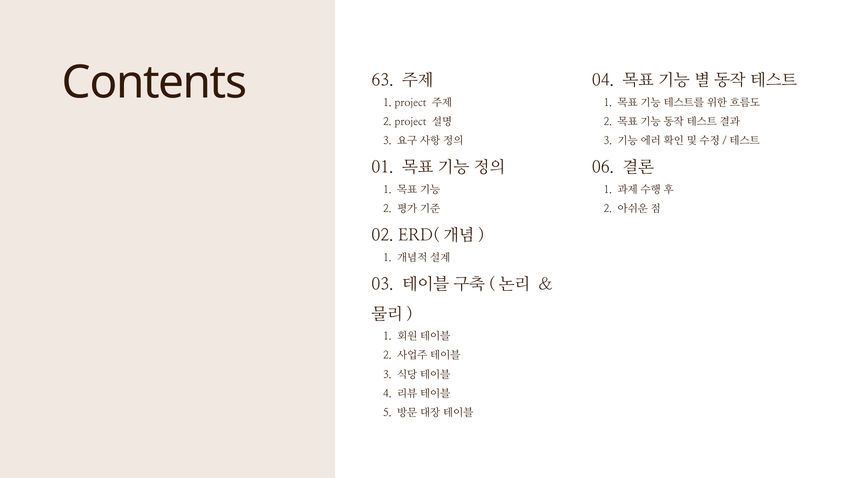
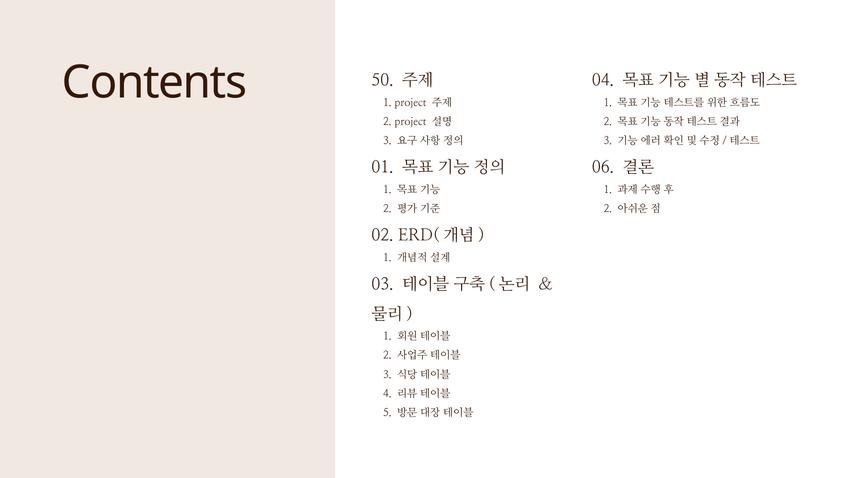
63: 63 -> 50
